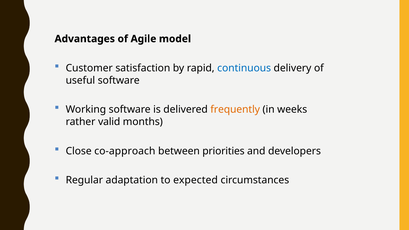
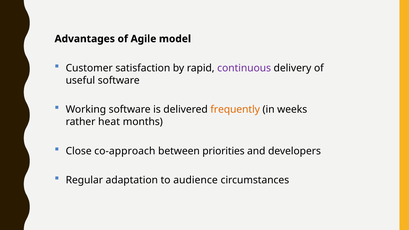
continuous colour: blue -> purple
valid: valid -> heat
expected: expected -> audience
